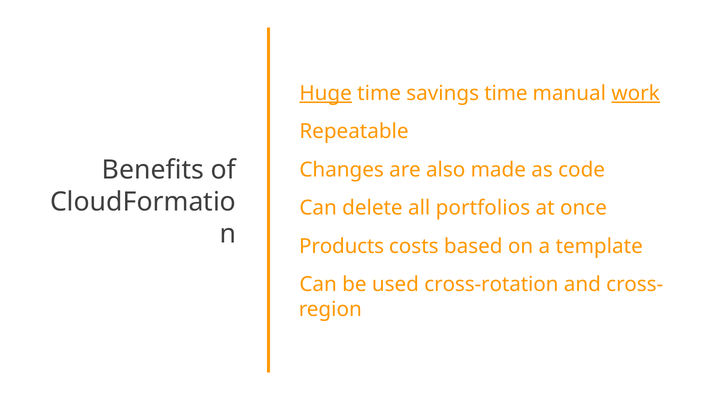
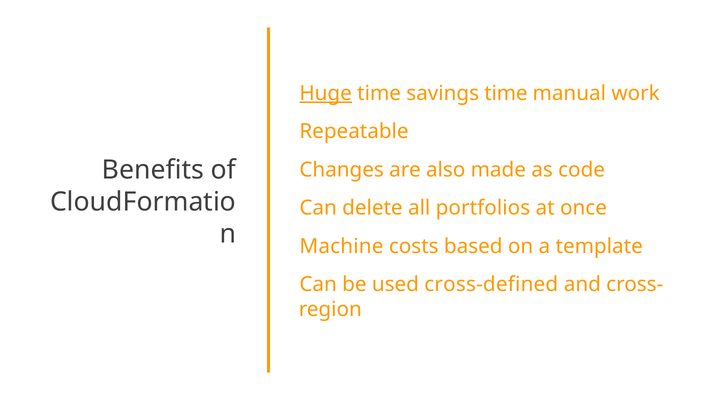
work underline: present -> none
Products: Products -> Machine
cross-rotation: cross-rotation -> cross-defined
